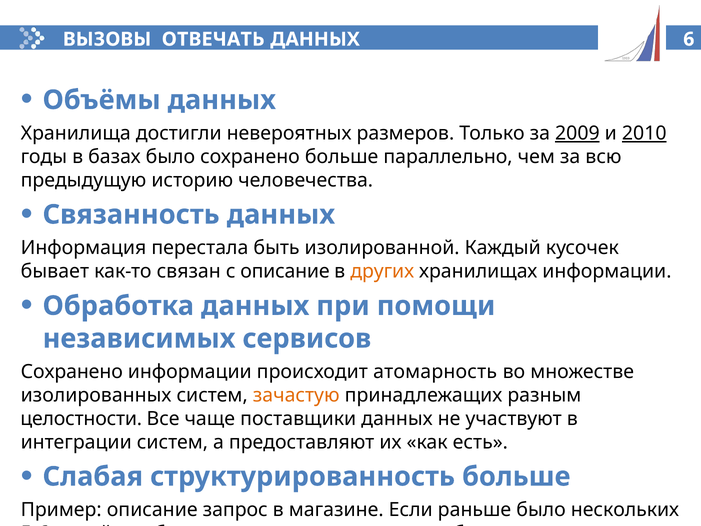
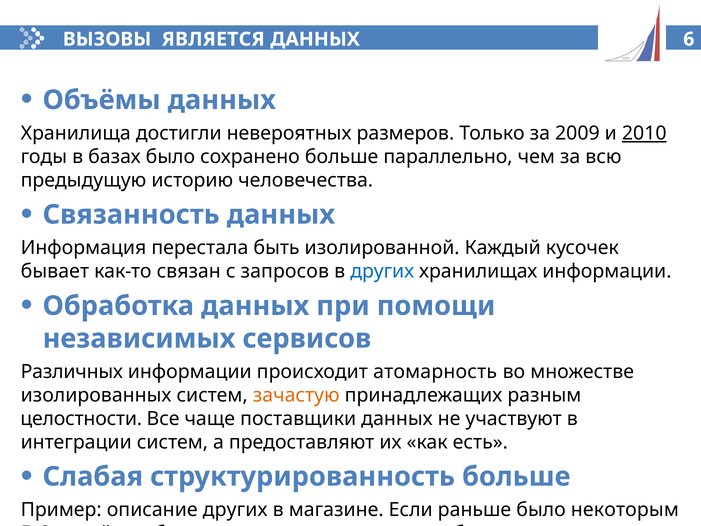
ОТВЕЧАТЬ: ОТВЕЧАТЬ -> ЯВЛЯЕТСЯ
2009 underline: present -> none
с описание: описание -> запросов
других at (382, 271) colour: orange -> blue
Сохранено at (72, 372): Сохранено -> Различных
описание запрос: запрос -> других
было нескольких: нескольких -> некоторым
